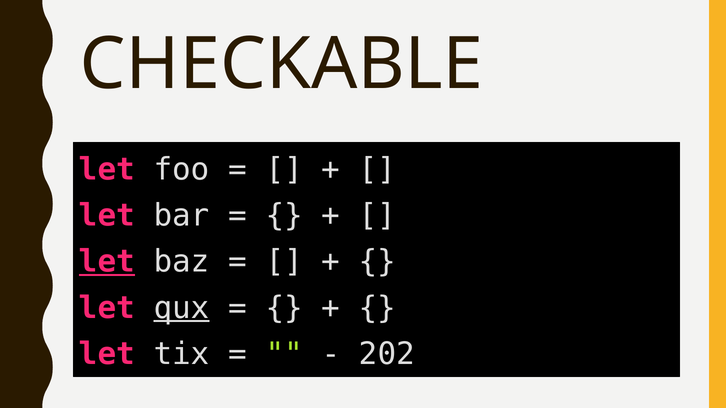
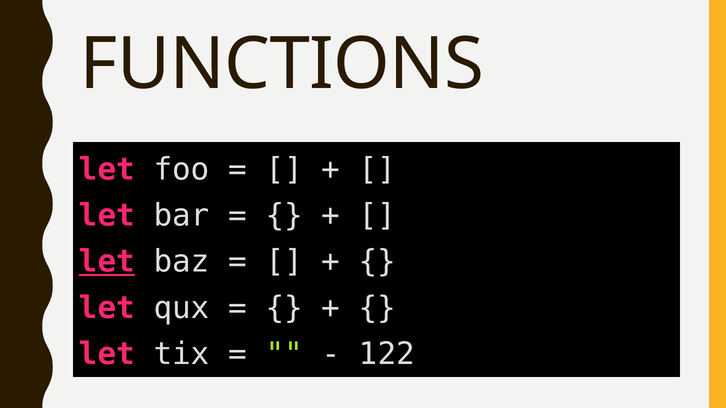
CHECKABLE: CHECKABLE -> FUNCTIONS
qux underline: present -> none
202: 202 -> 122
